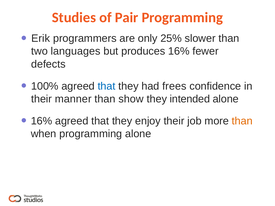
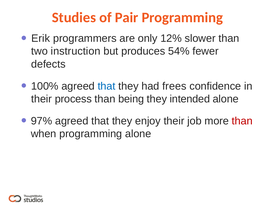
25%: 25% -> 12%
languages: languages -> instruction
produces 16%: 16% -> 54%
manner: manner -> process
show: show -> being
16% at (41, 121): 16% -> 97%
than at (242, 121) colour: orange -> red
